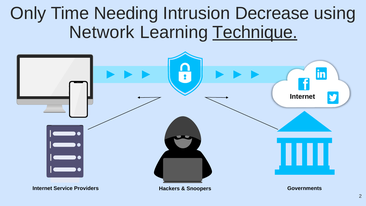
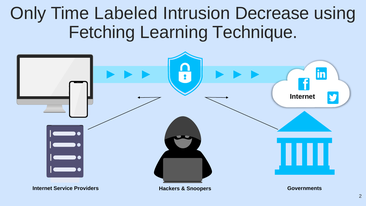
Needing: Needing -> Labeled
Network: Network -> Fetching
Technique underline: present -> none
